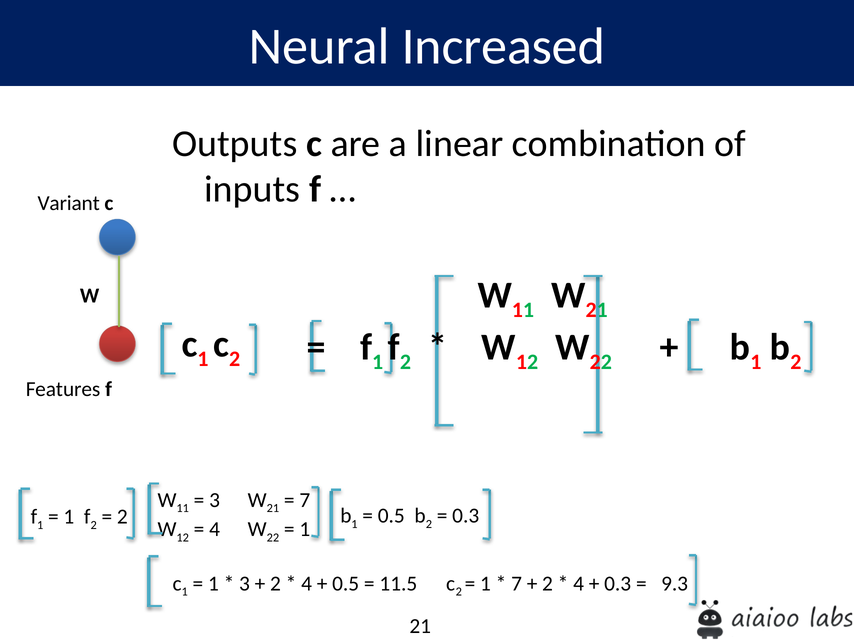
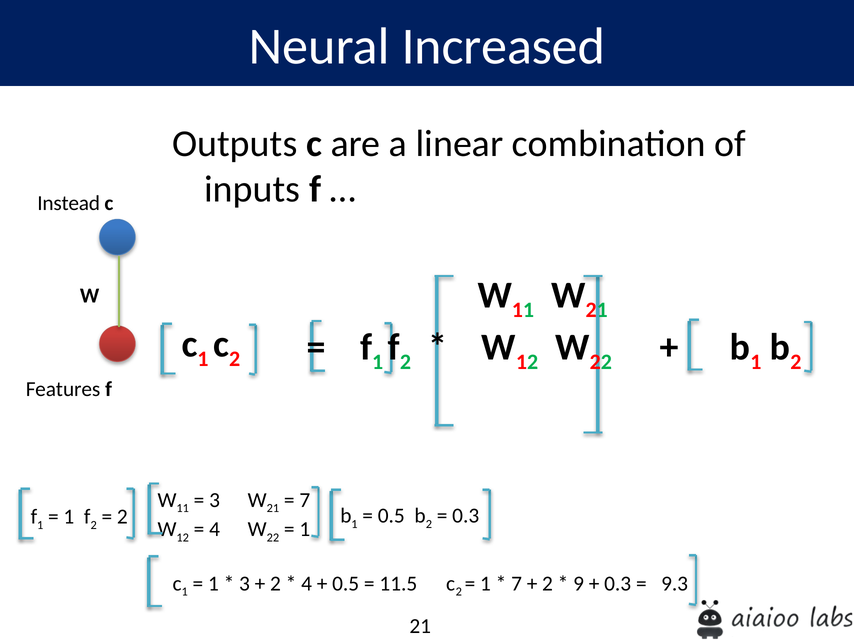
Variant: Variant -> Instead
4 at (579, 584): 4 -> 9
